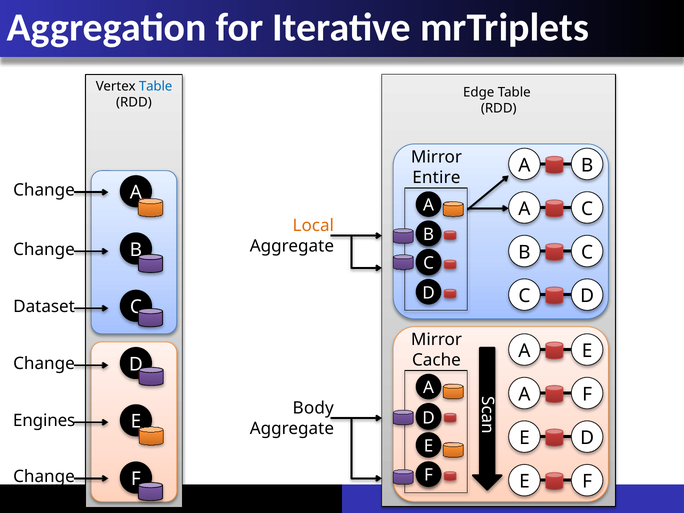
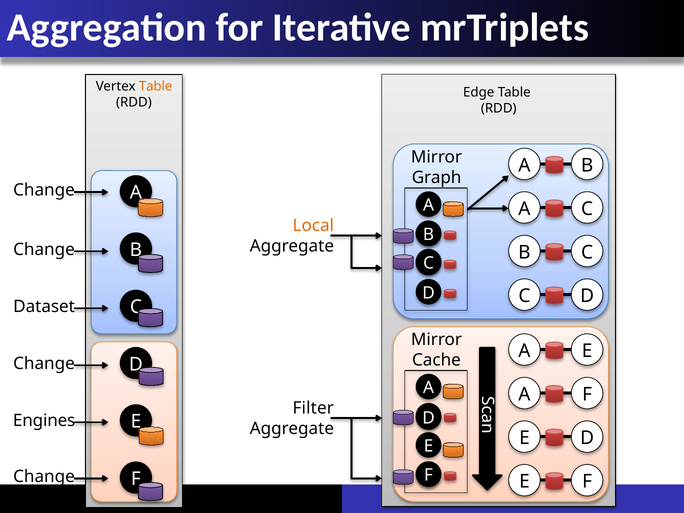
Table at (156, 86) colour: blue -> orange
Entire: Entire -> Graph
Body: Body -> Filter
